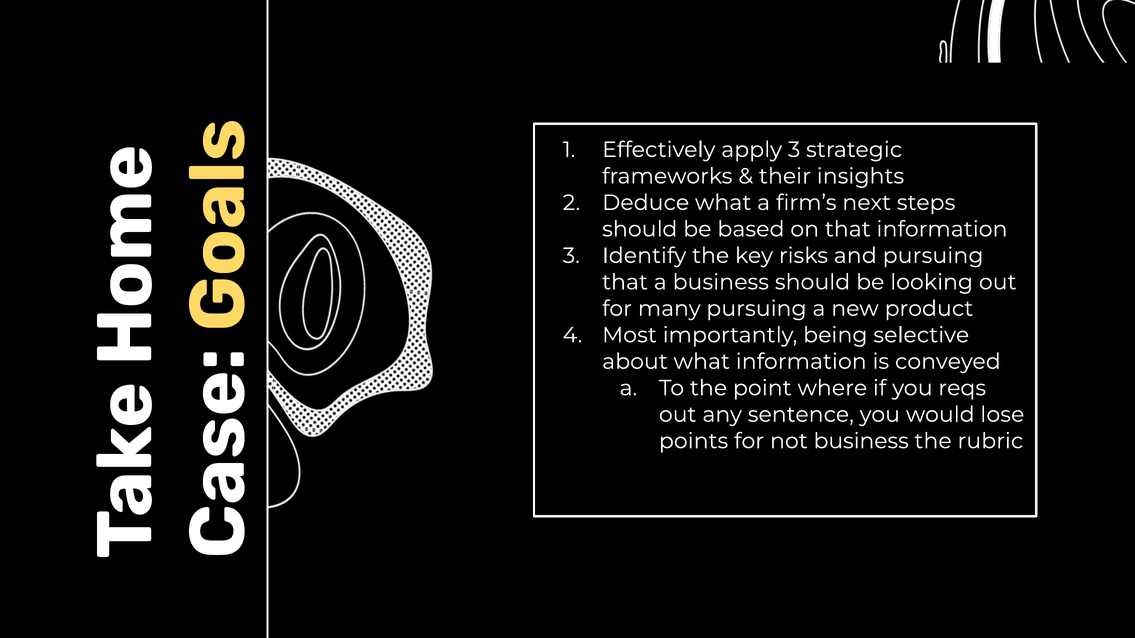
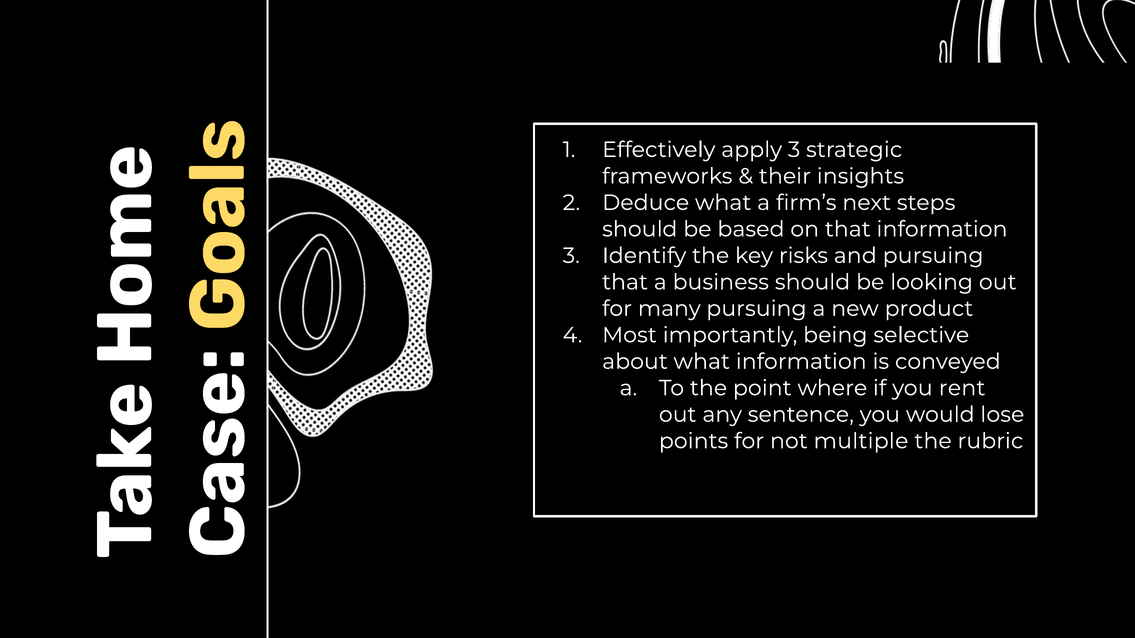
reqs: reqs -> rent
not business: business -> multiple
